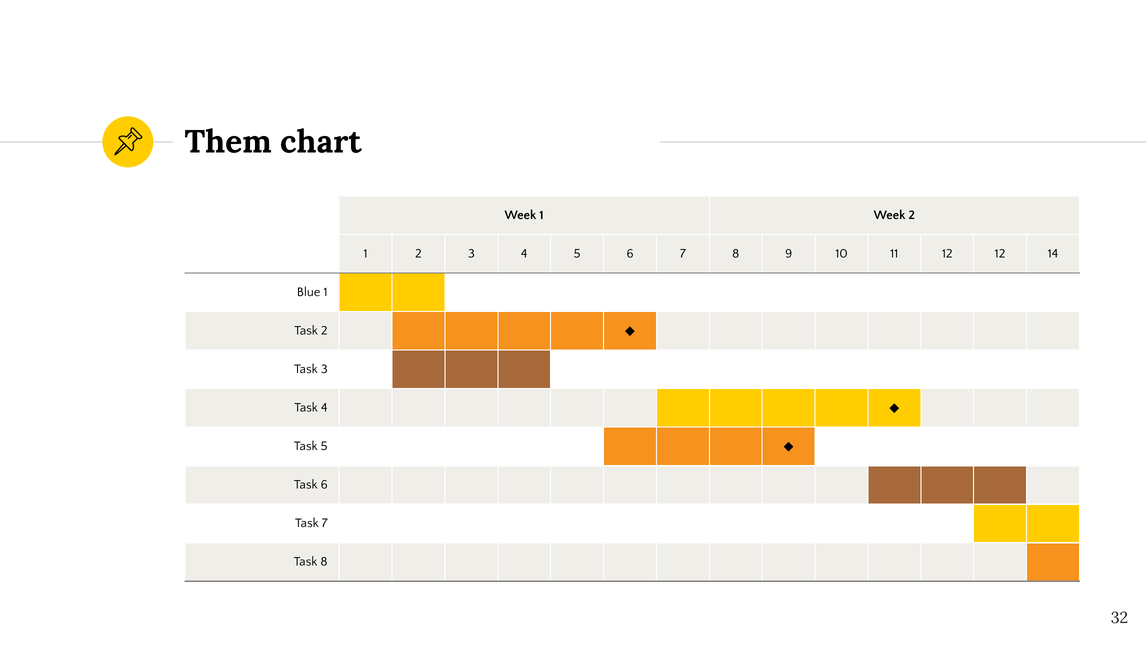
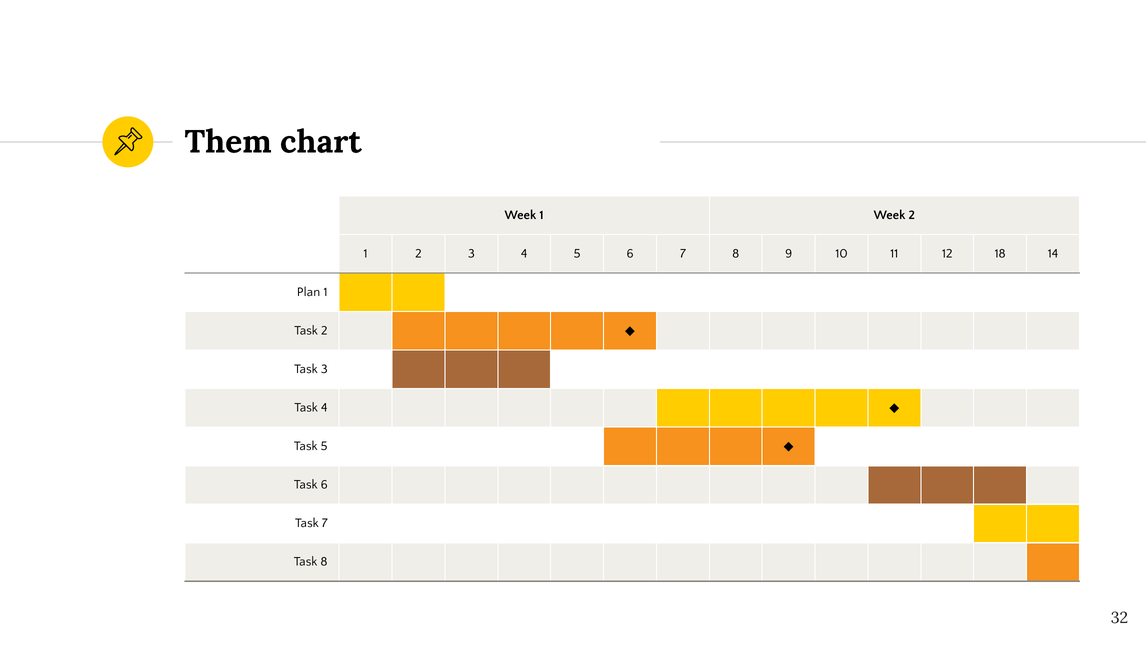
12 12: 12 -> 18
Blue: Blue -> Plan
